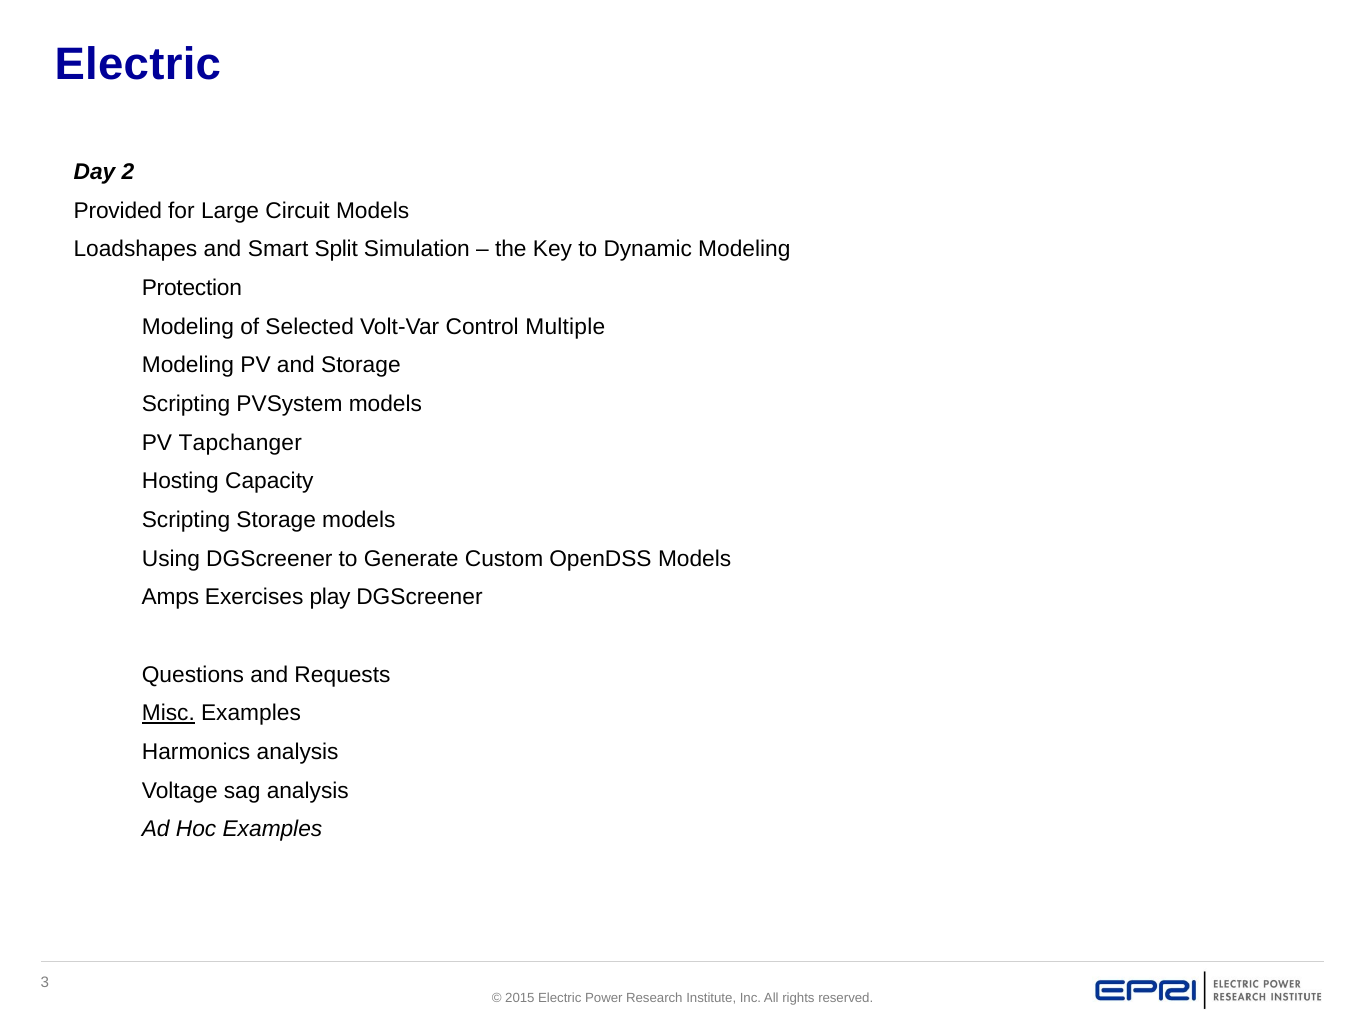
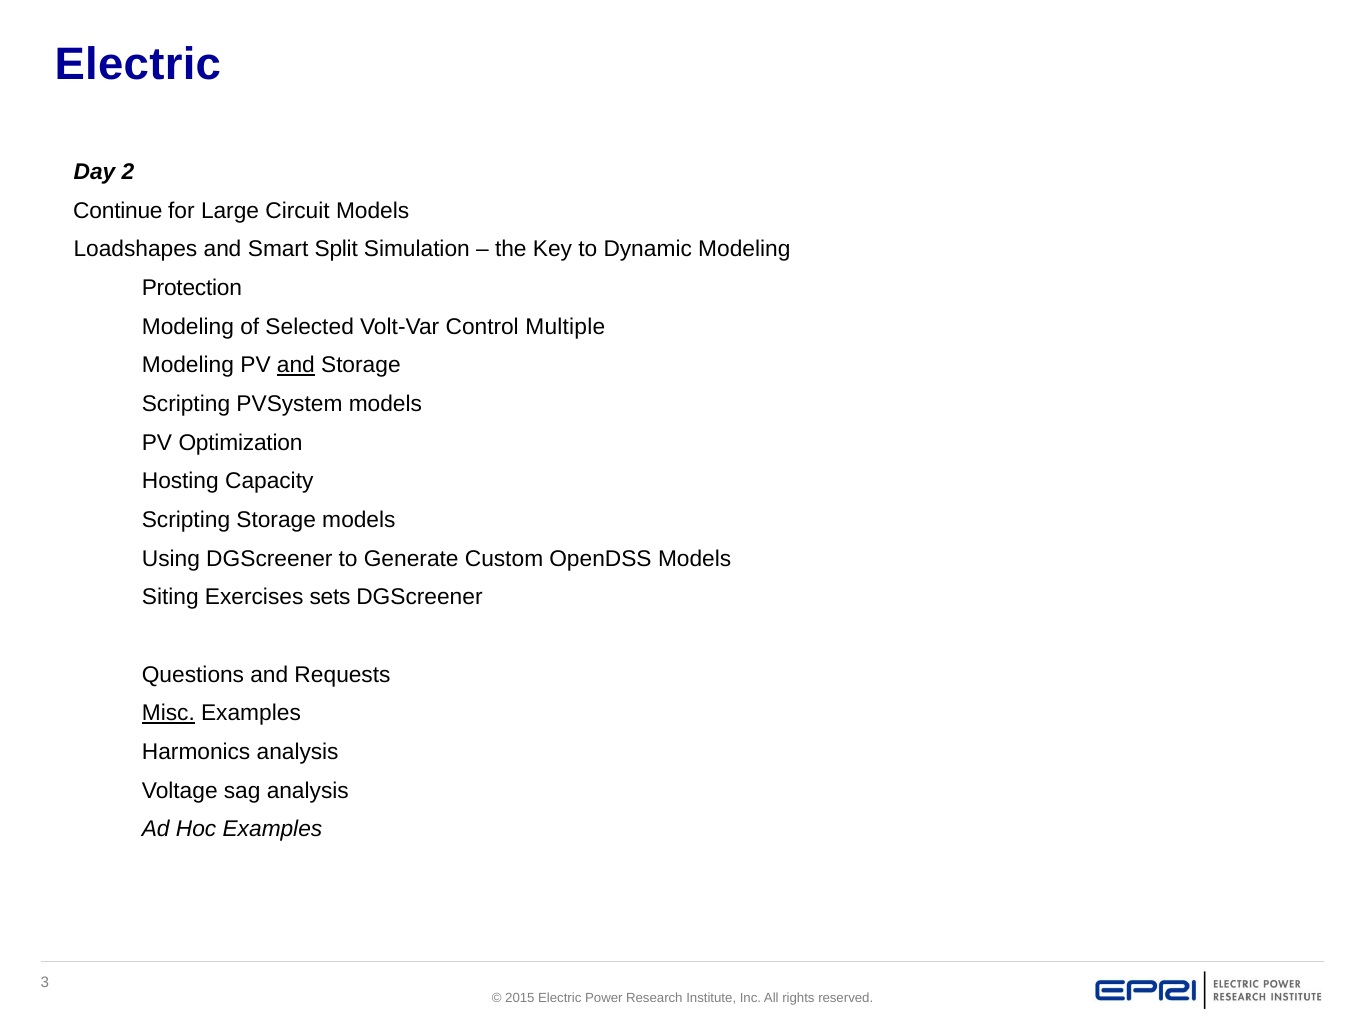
Provided: Provided -> Continue
and at (296, 366) underline: none -> present
Tapchanger: Tapchanger -> Optimization
Amps: Amps -> Siting
play: play -> sets
